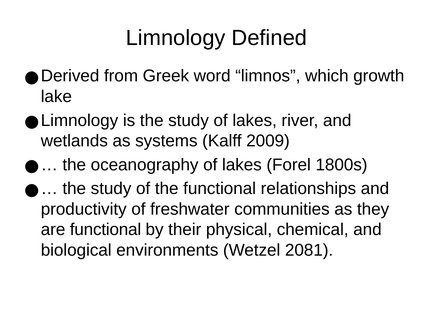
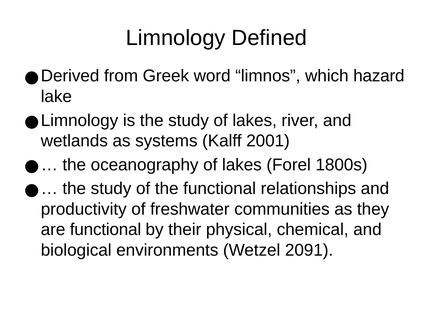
growth: growth -> hazard
2009: 2009 -> 2001
2081: 2081 -> 2091
